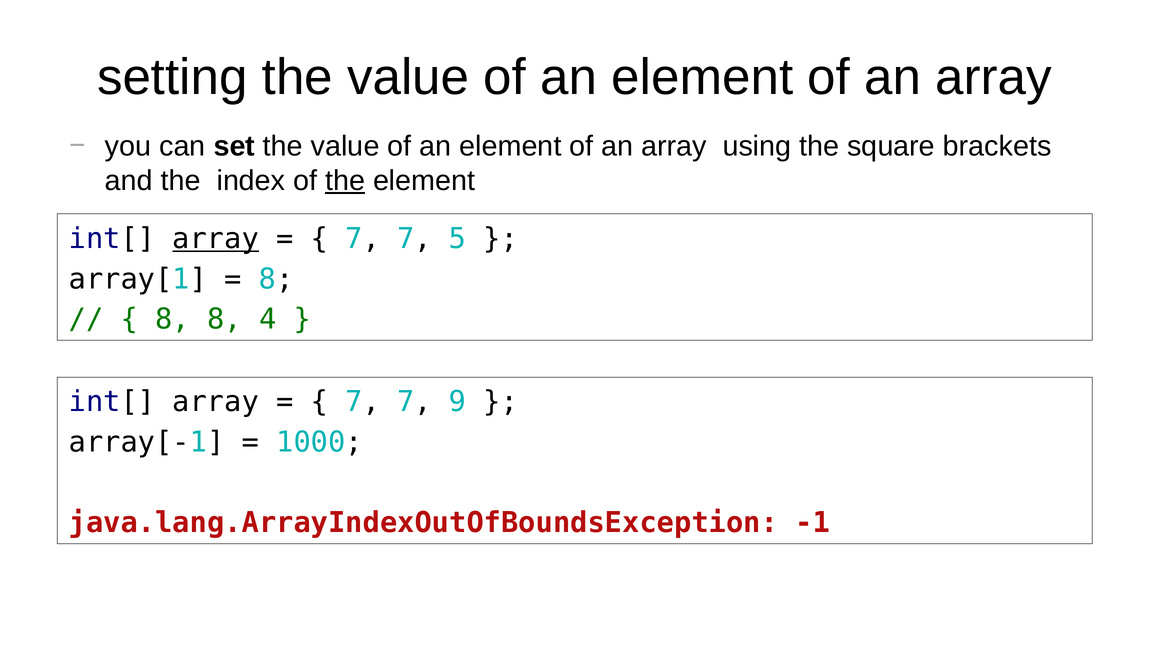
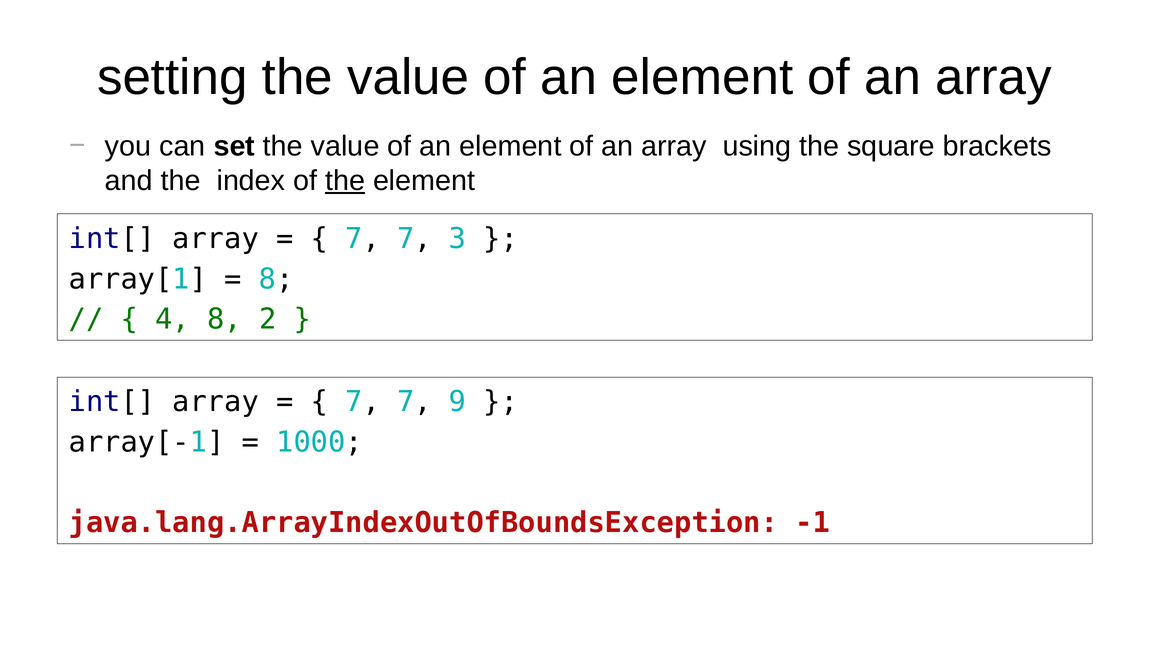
array at (216, 239) underline: present -> none
5: 5 -> 3
8 at (172, 319): 8 -> 4
4: 4 -> 2
